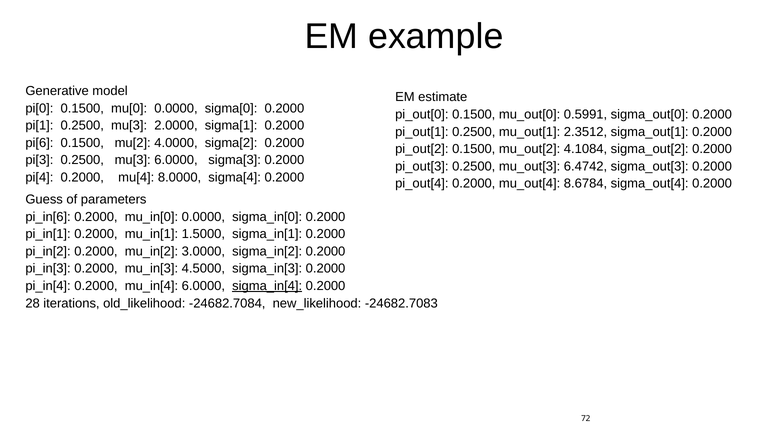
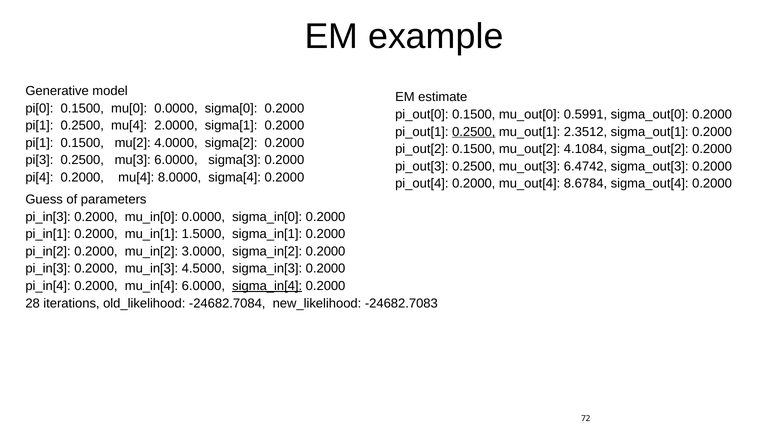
pi[1 0.2500 mu[3: mu[3 -> mu[4
0.2500 at (474, 132) underline: none -> present
pi[6 at (39, 143): pi[6 -> pi[1
pi_in[6 at (48, 217): pi_in[6 -> pi_in[3
